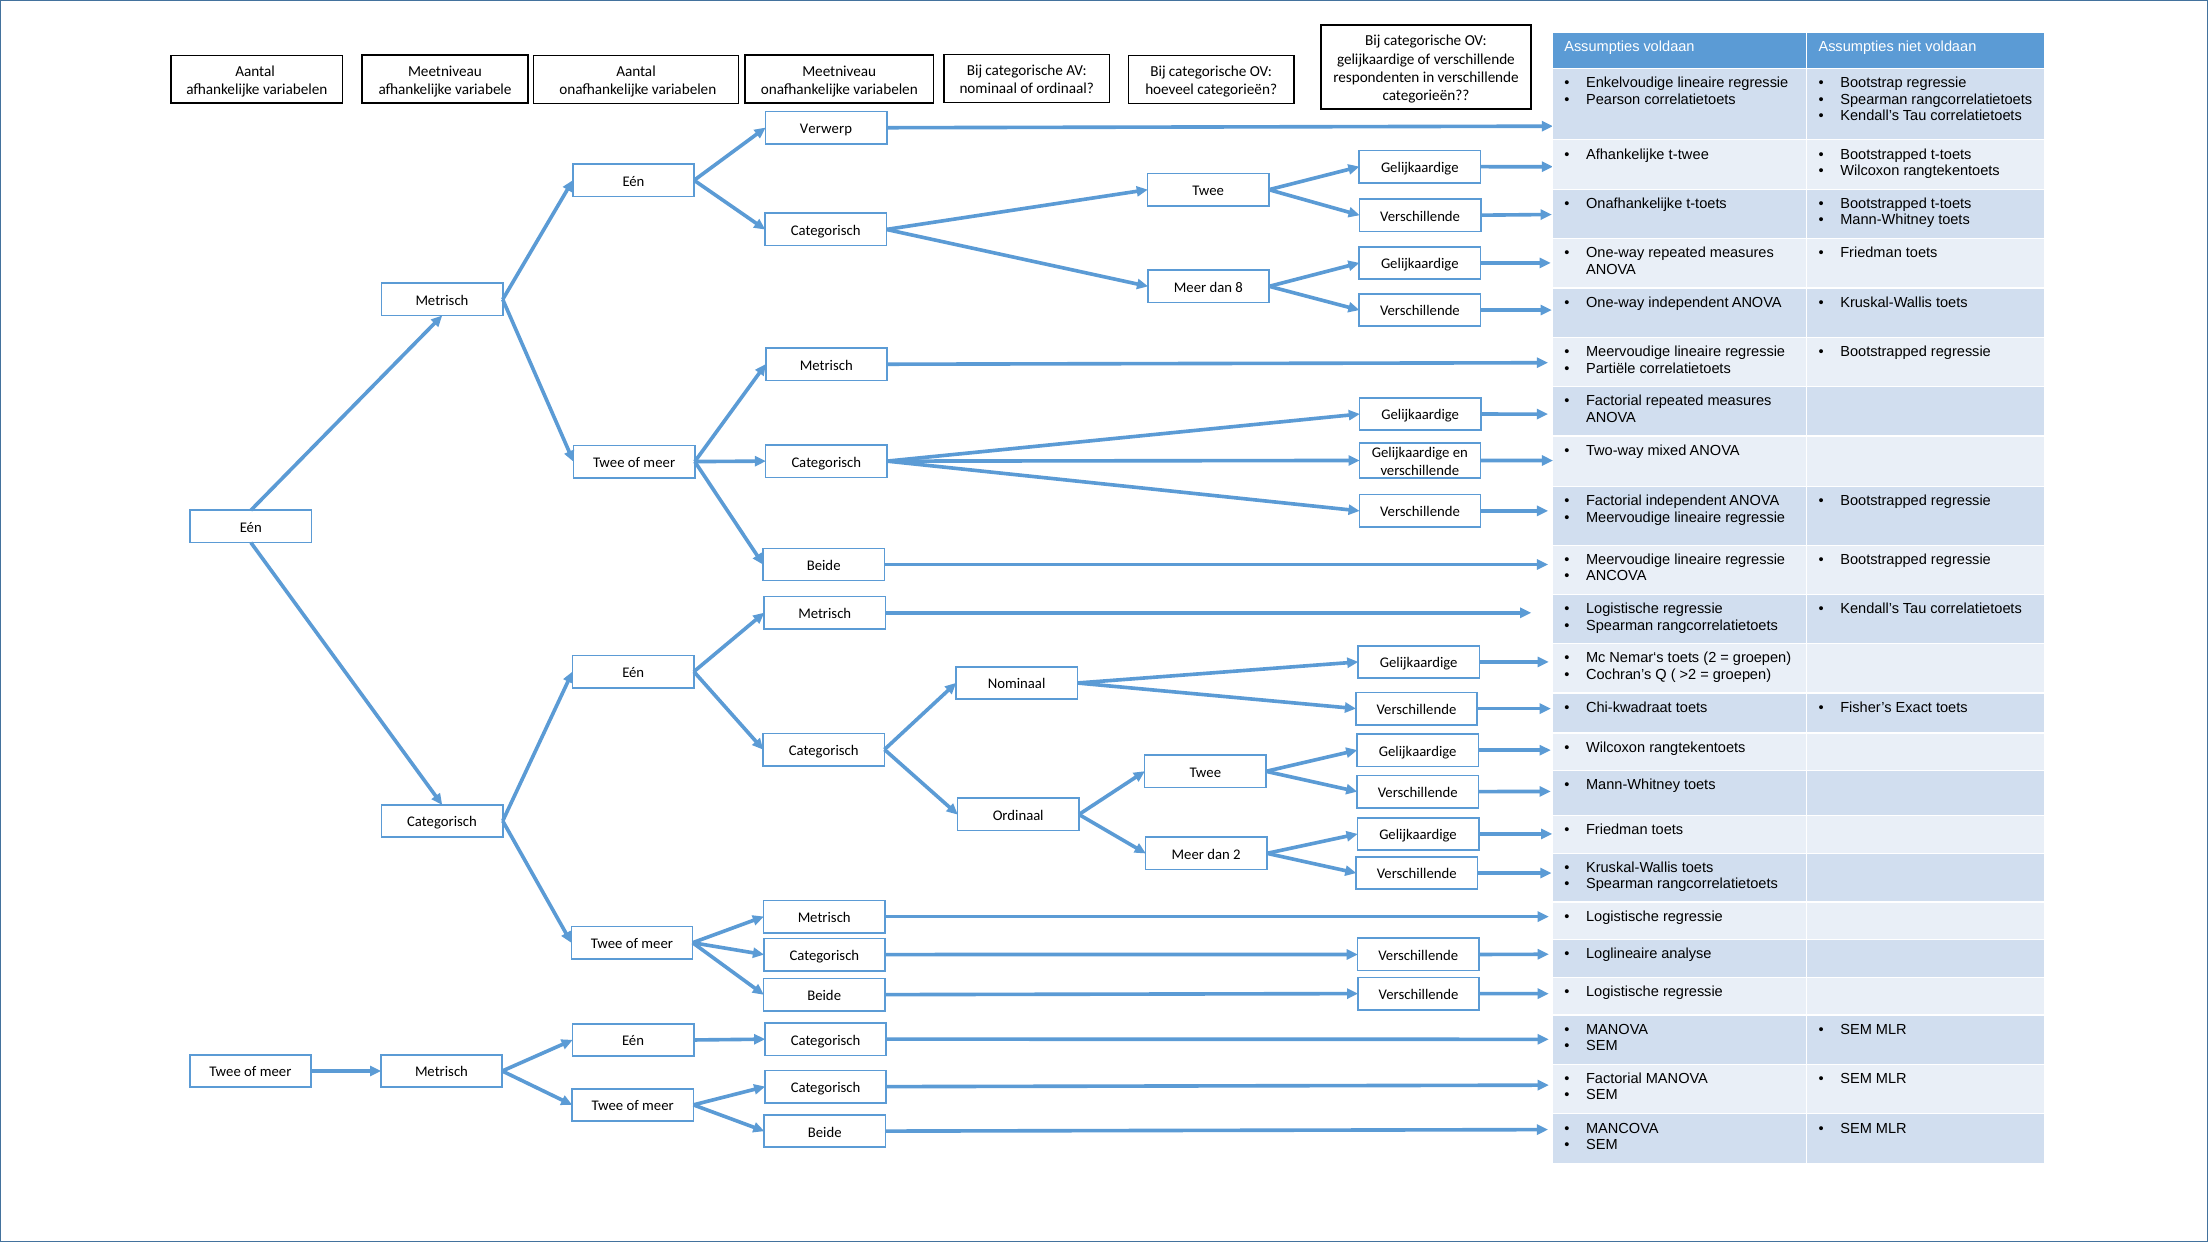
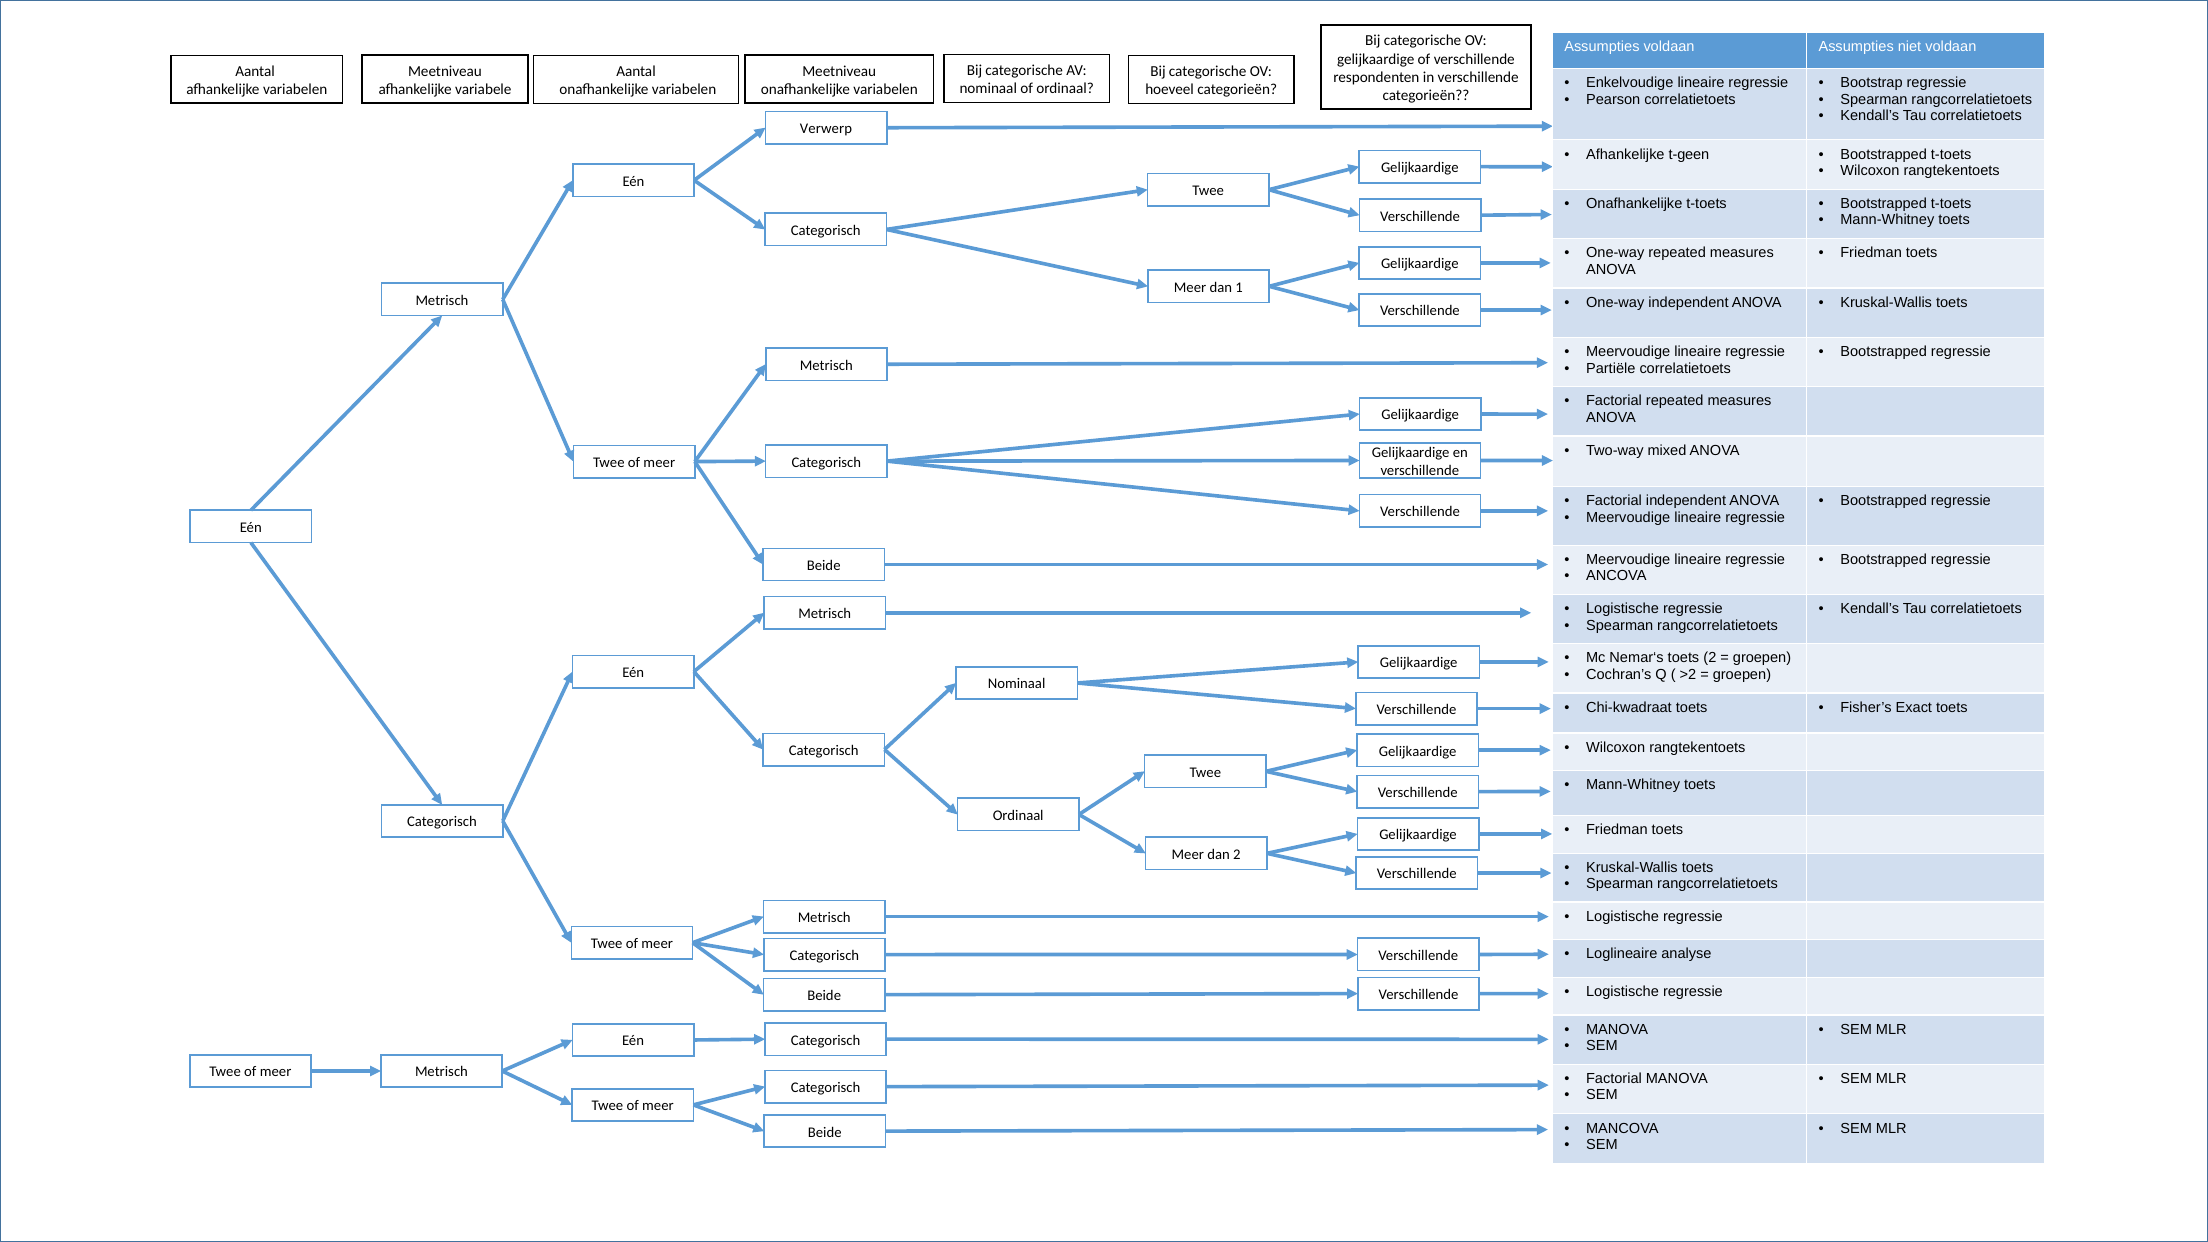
t-twee: t-twee -> t-geen
8: 8 -> 1
